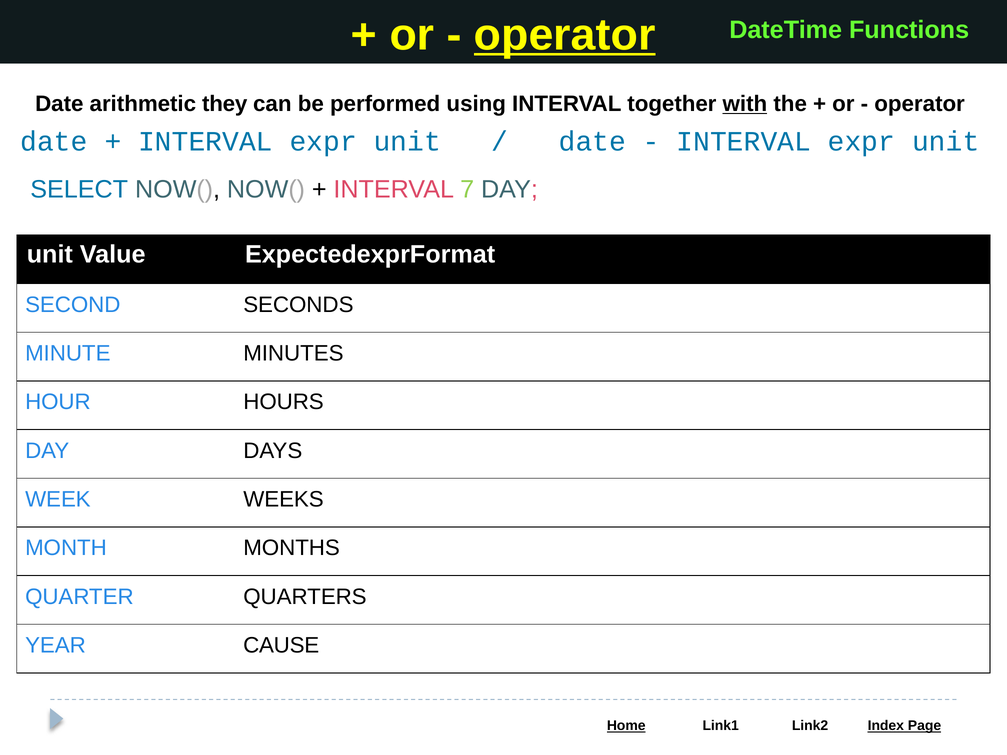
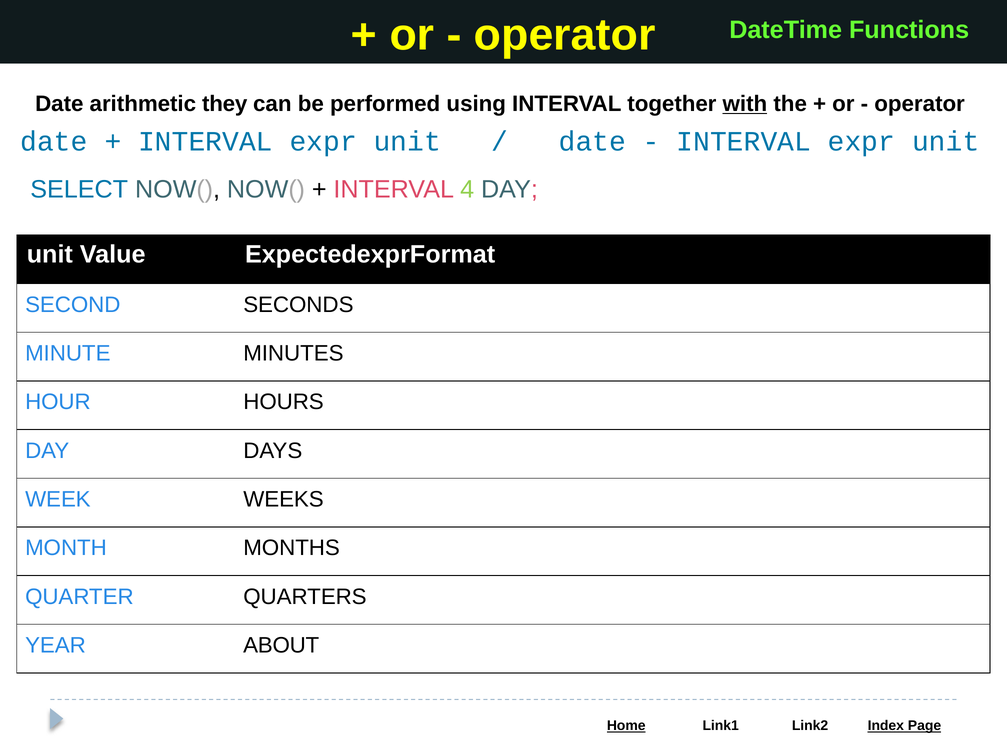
operator at (565, 35) underline: present -> none
7: 7 -> 4
CAUSE: CAUSE -> ABOUT
